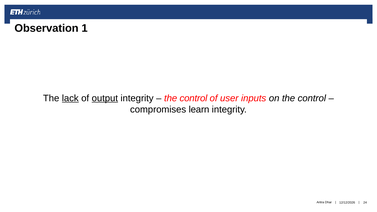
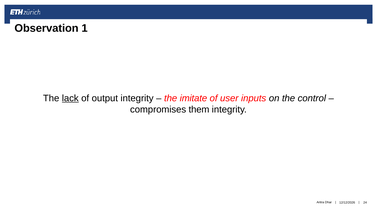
output underline: present -> none
control at (193, 98): control -> imitate
learn: learn -> them
